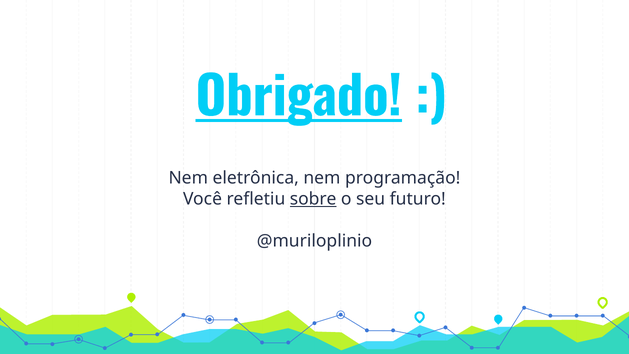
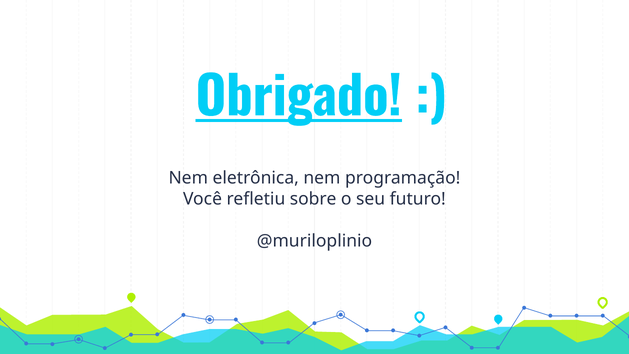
sobre underline: present -> none
